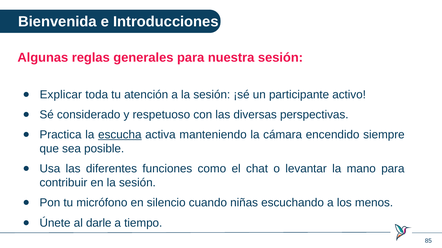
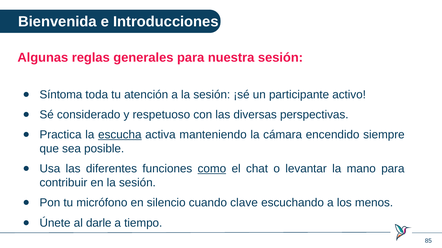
Explicar: Explicar -> Síntoma
como underline: none -> present
niñas: niñas -> clave
